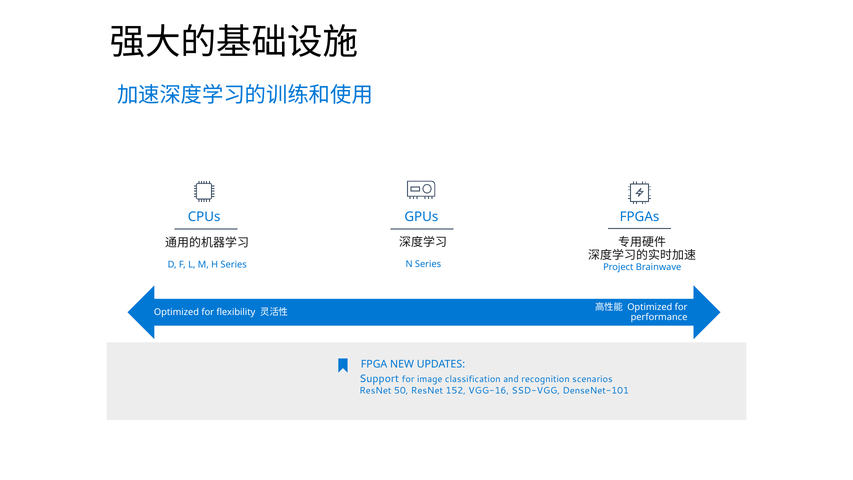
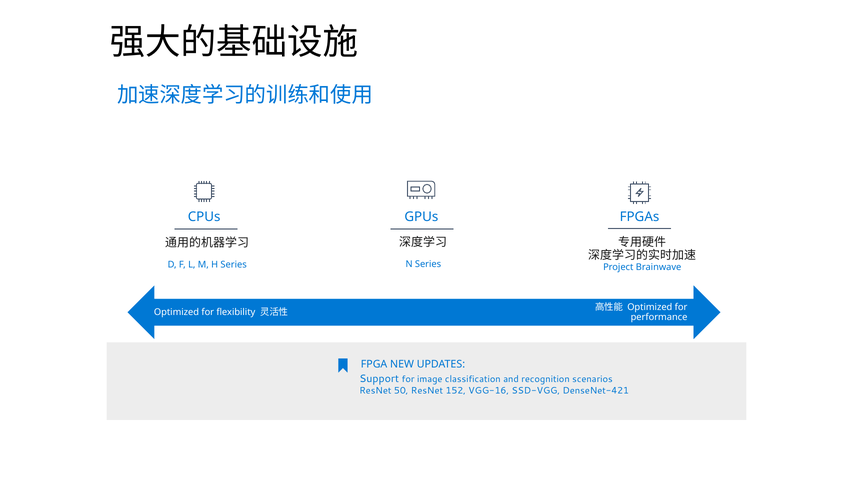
DenseNet-101: DenseNet-101 -> DenseNet-421
